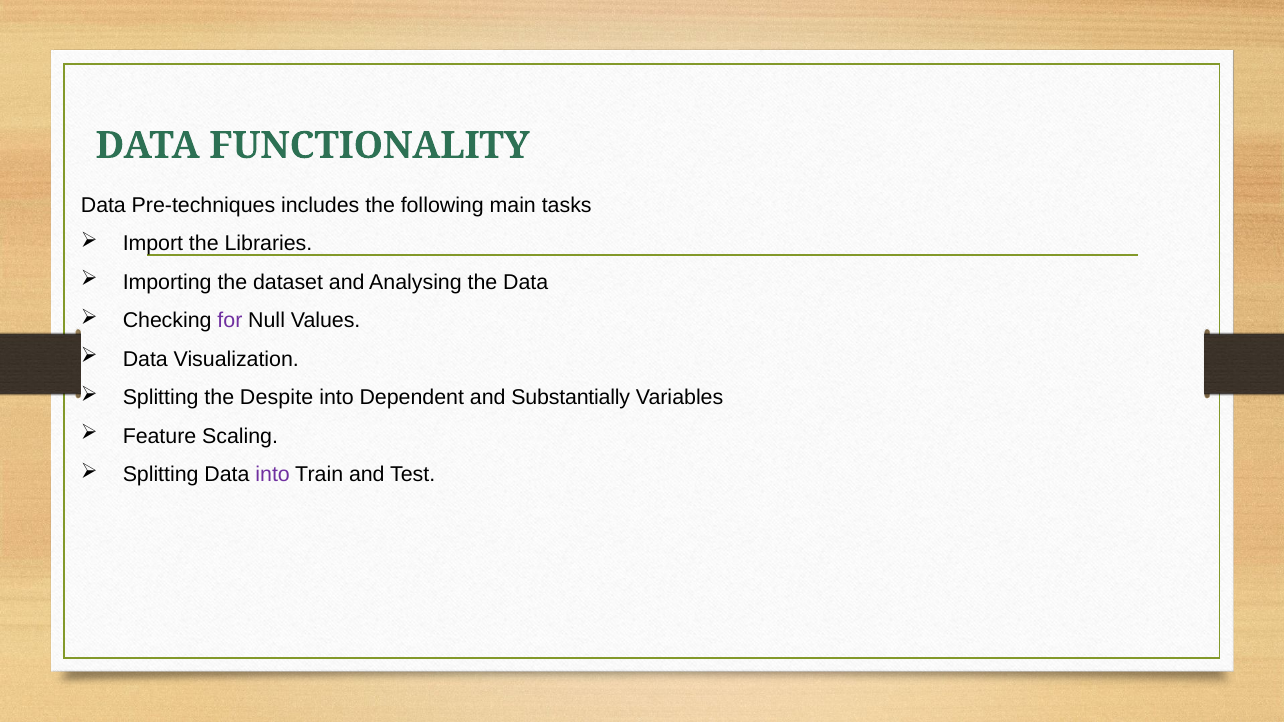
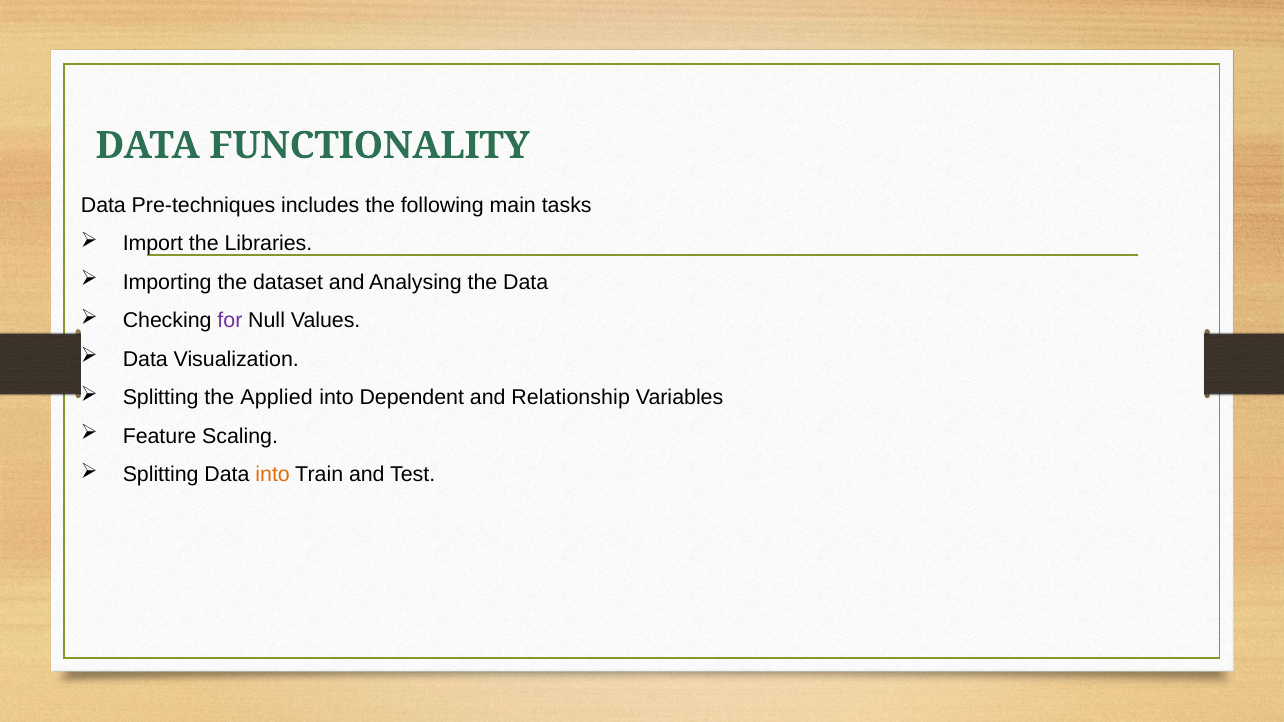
Despite: Despite -> Applied
Substantially: Substantially -> Relationship
into at (273, 475) colour: purple -> orange
